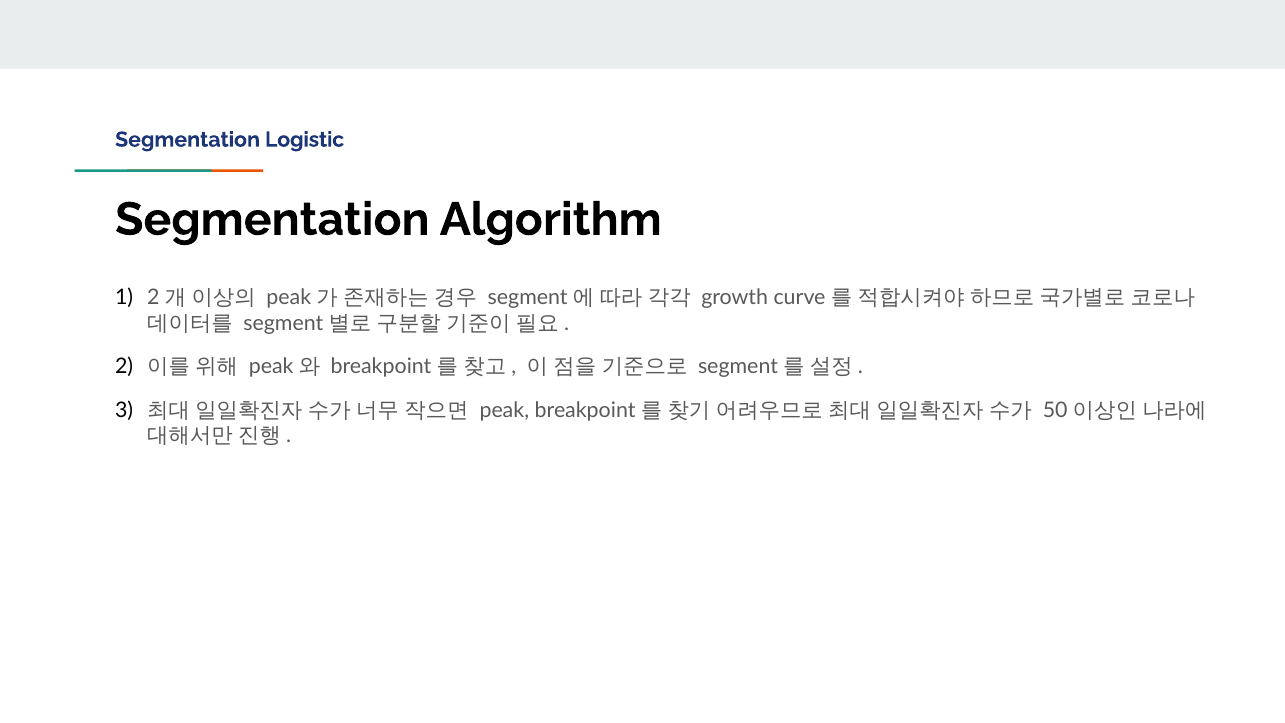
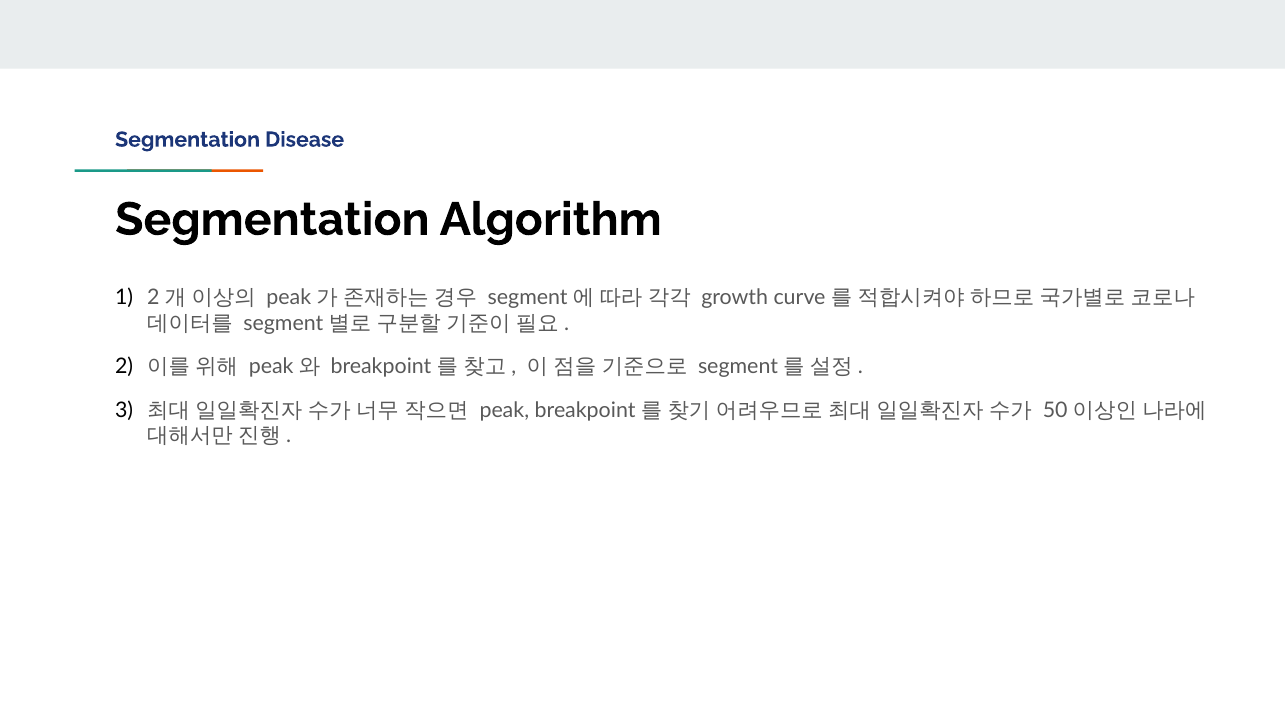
Logistic: Logistic -> Disease
